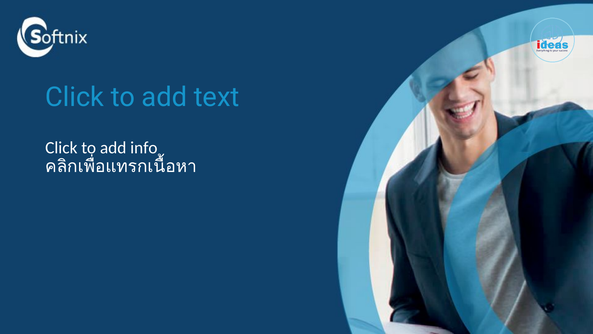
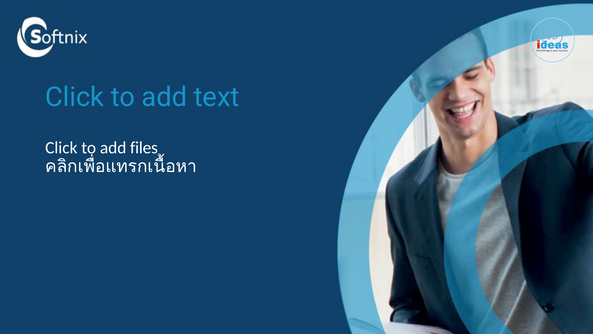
info: info -> files
